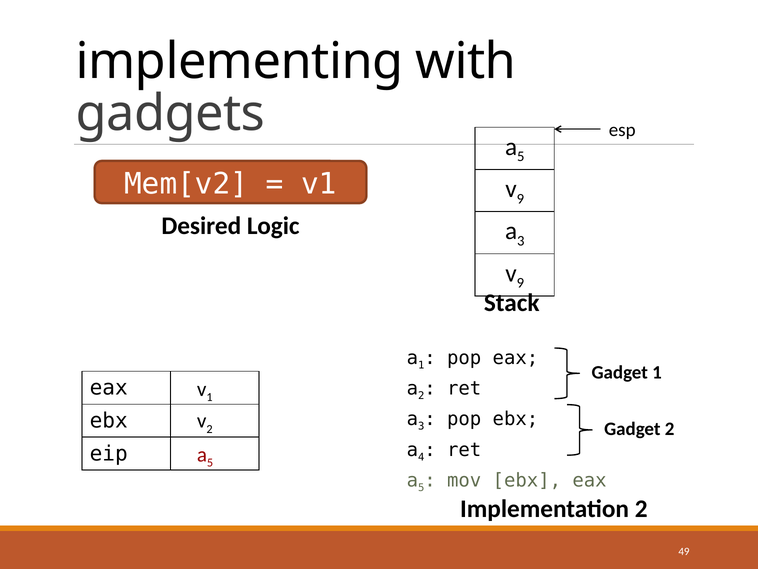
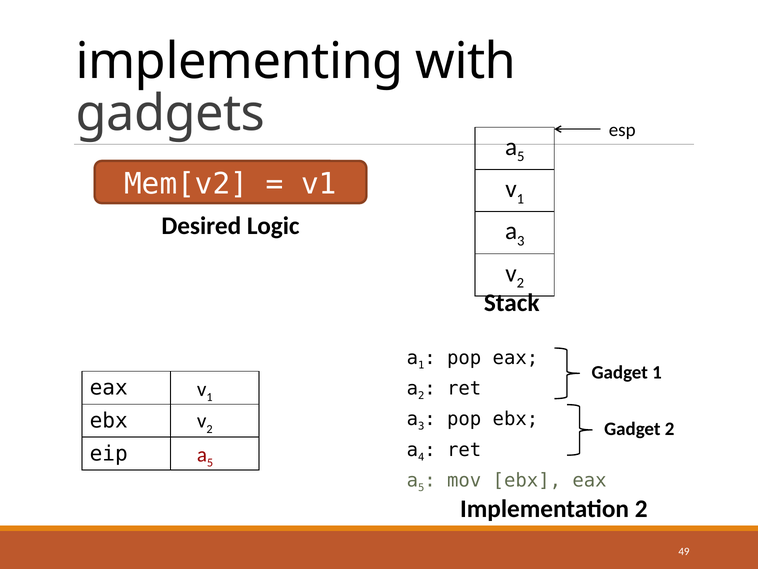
9 at (520, 199): 9 -> 1
9 at (520, 283): 9 -> 2
